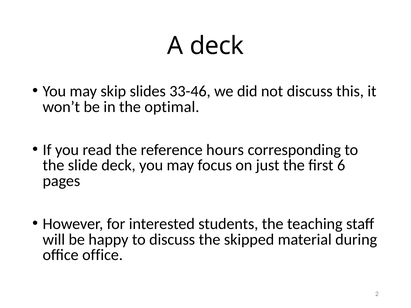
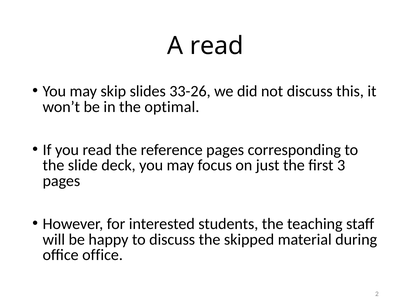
A deck: deck -> read
33-46: 33-46 -> 33-26
reference hours: hours -> pages
6: 6 -> 3
